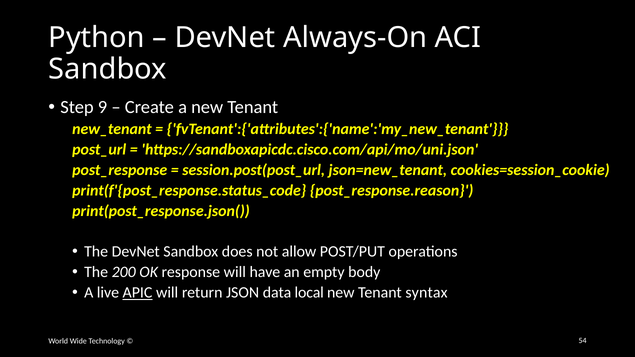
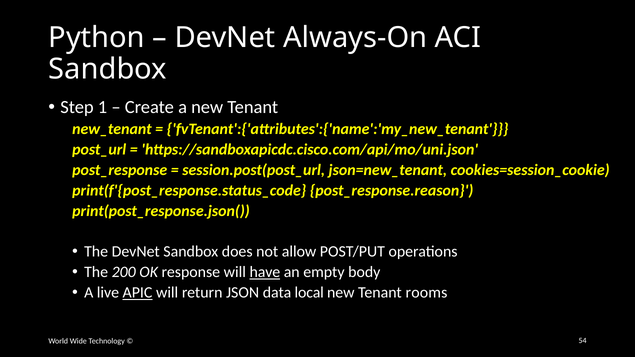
9: 9 -> 1
have underline: none -> present
syntax: syntax -> rooms
